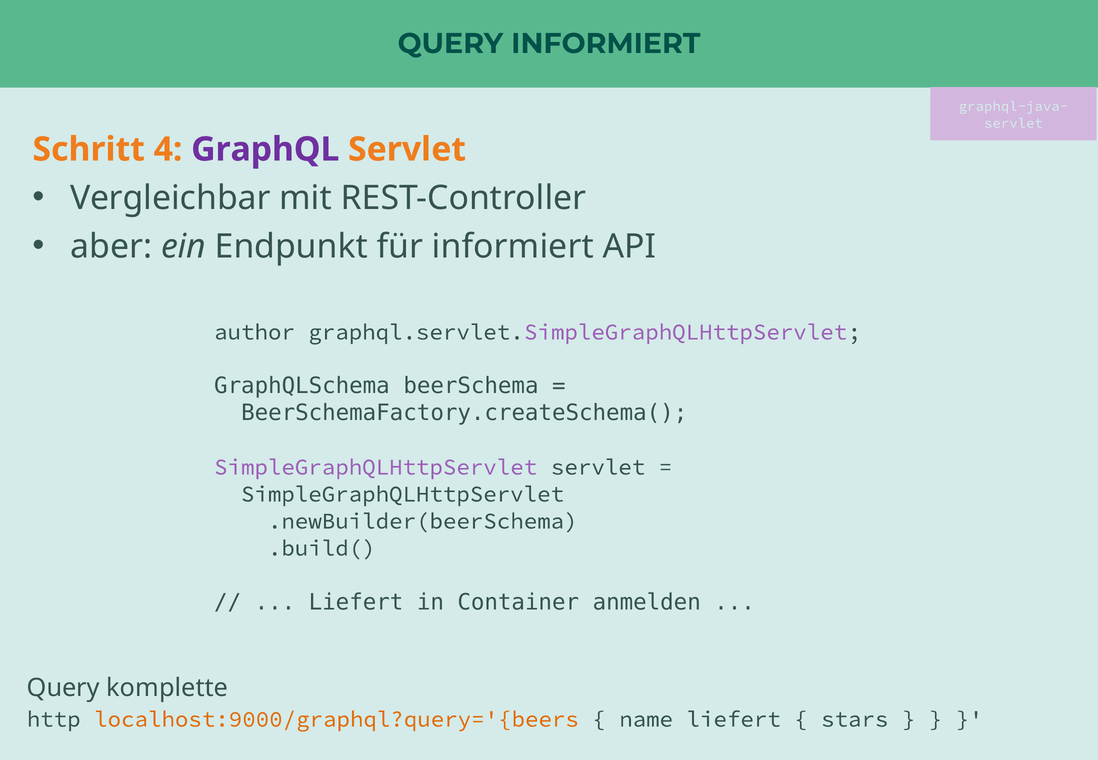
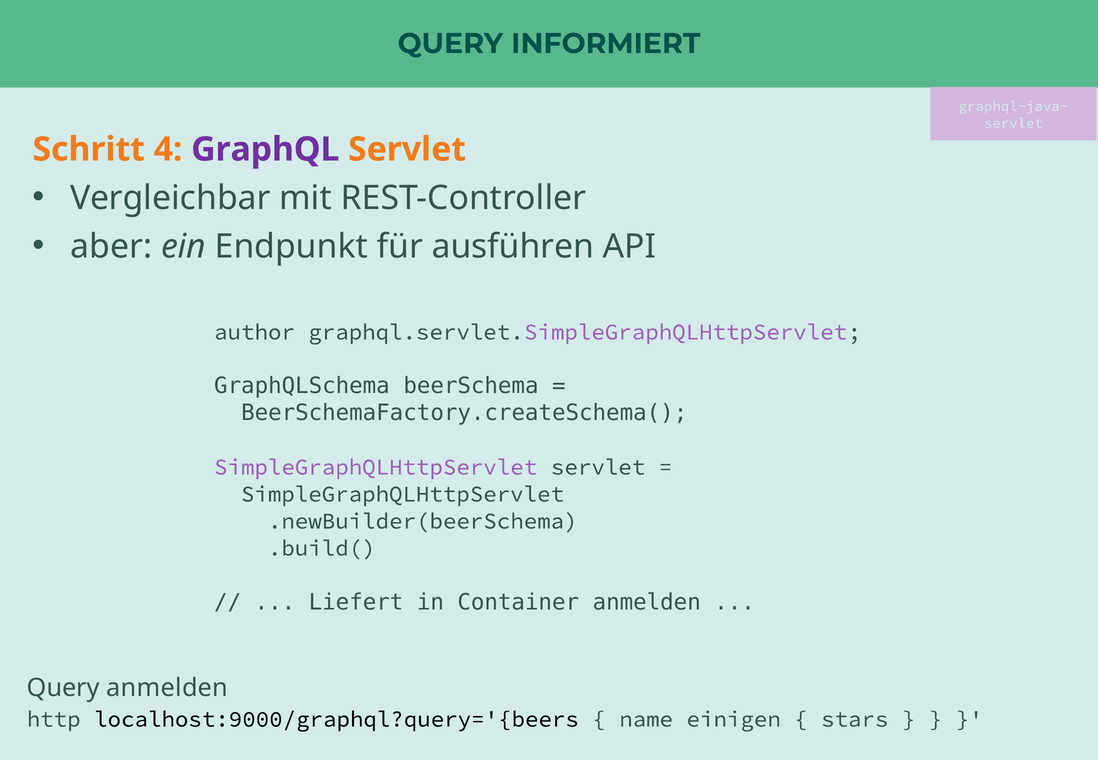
für informiert: informiert -> ausführen
Query komplette: komplette -> anmelden
localhost:9000/graphql?query='{beers colour: orange -> black
name liefert: liefert -> einigen
